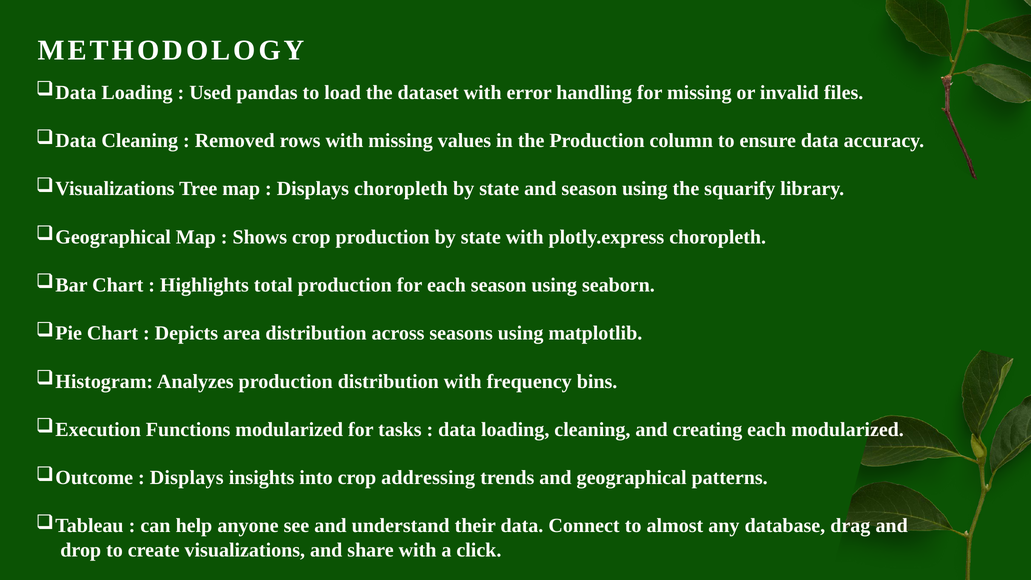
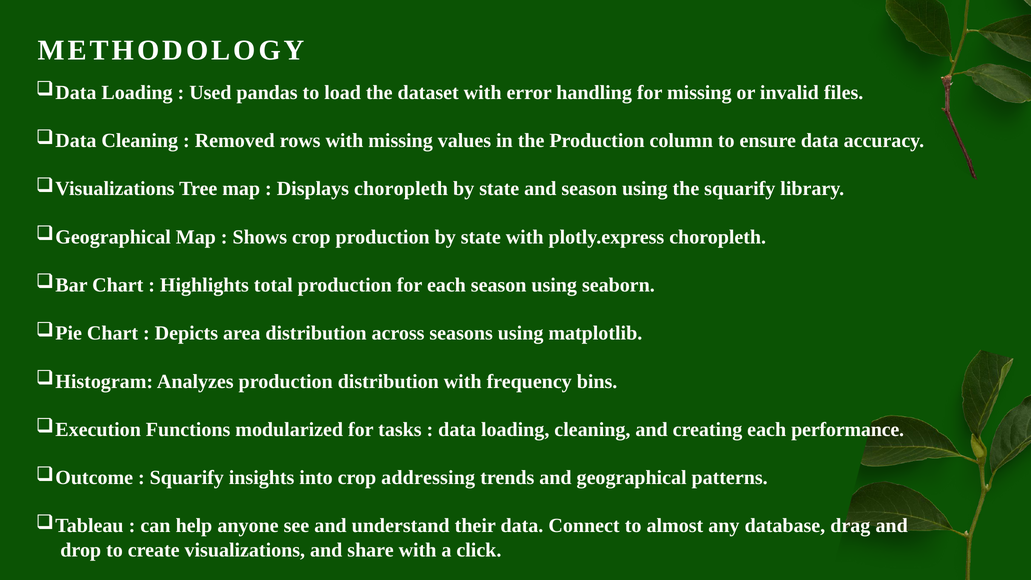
each modularized: modularized -> performance
Displays at (187, 478): Displays -> Squarify
